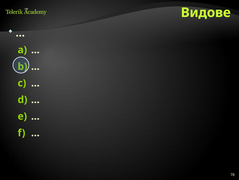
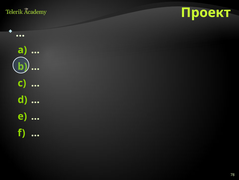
Видове: Видове -> Проект
